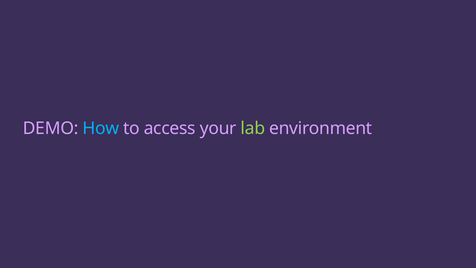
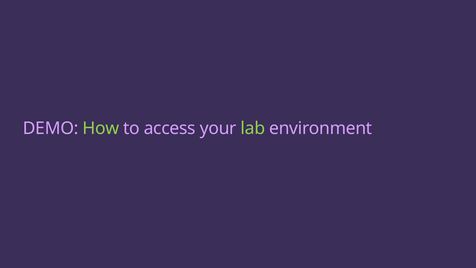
How colour: light blue -> light green
